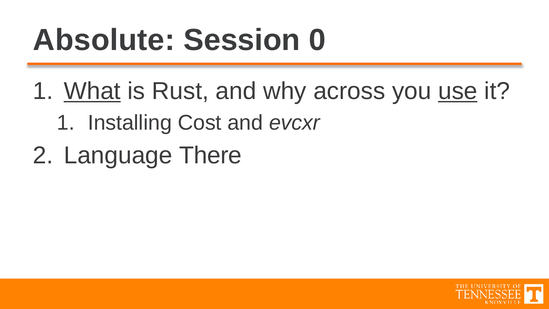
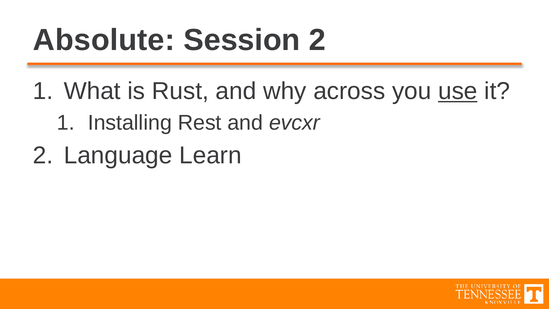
Session 0: 0 -> 2
What underline: present -> none
Cost: Cost -> Rest
There: There -> Learn
